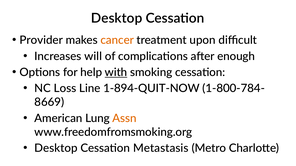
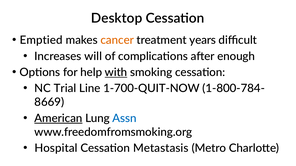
Provider: Provider -> Emptied
upon: upon -> years
Loss: Loss -> Trial
1-894-QUIT-NOW: 1-894-QUIT-NOW -> 1-700-QUIT-NOW
American underline: none -> present
Assn colour: orange -> blue
Desktop at (56, 149): Desktop -> Hospital
